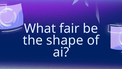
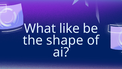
fair: fair -> like
